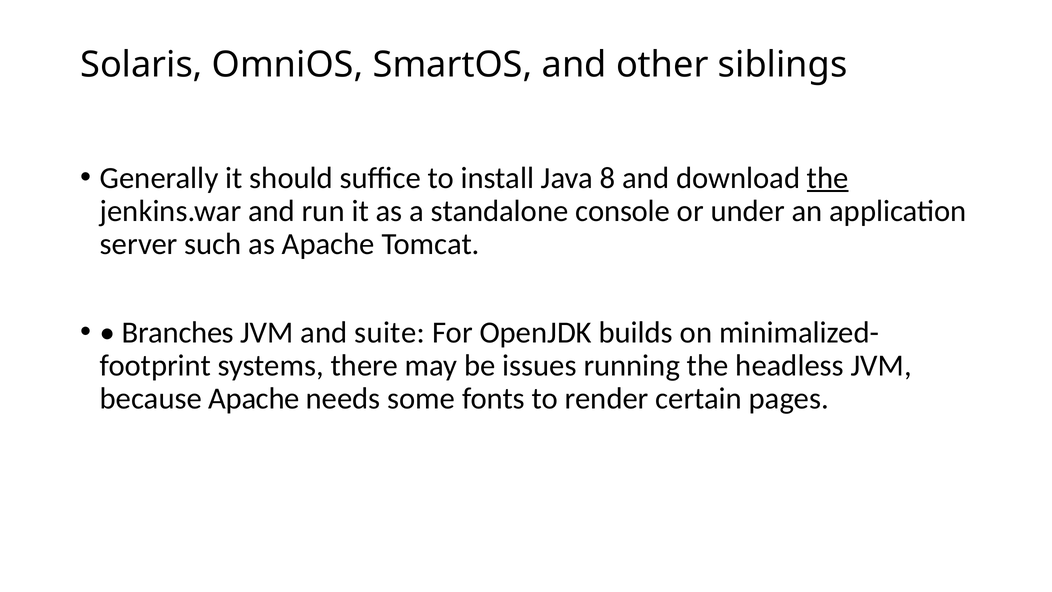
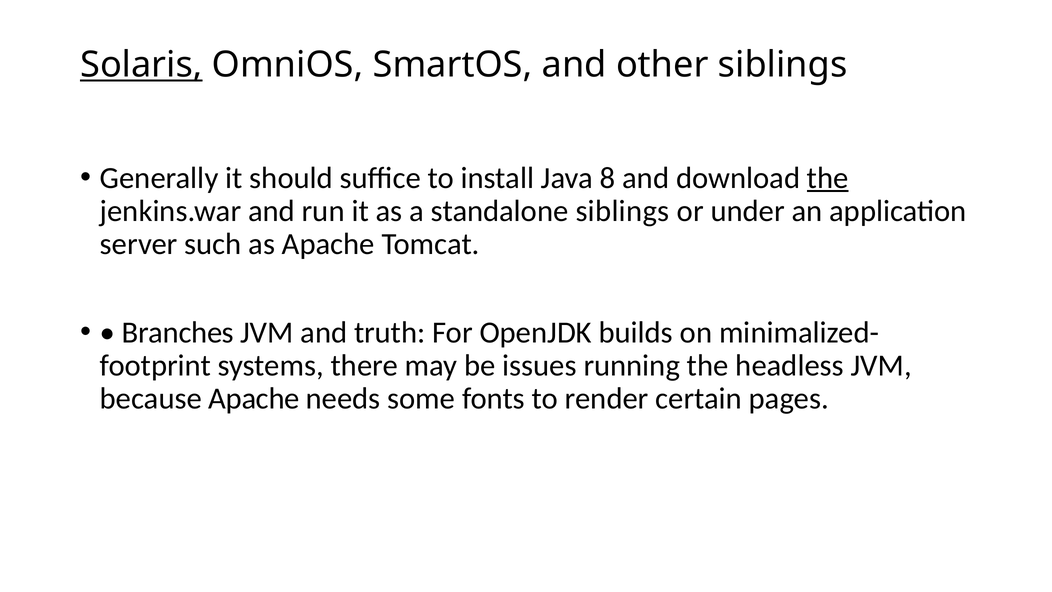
Solaris underline: none -> present
standalone console: console -> siblings
suite: suite -> truth
